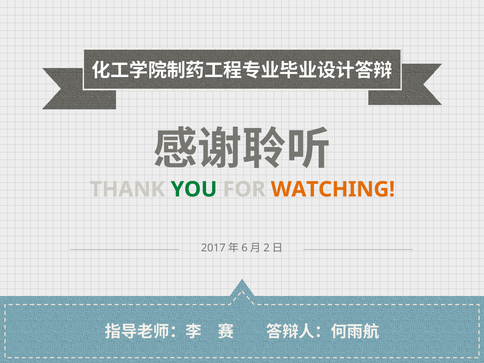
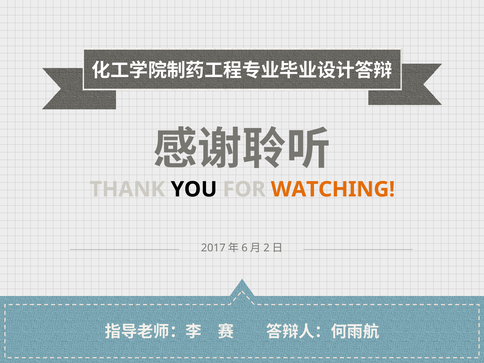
YOU colour: green -> black
